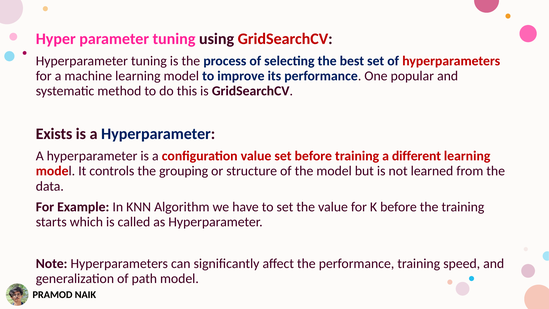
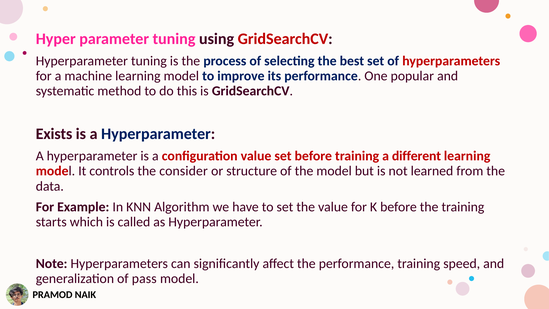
grouping: grouping -> consider
path: path -> pass
